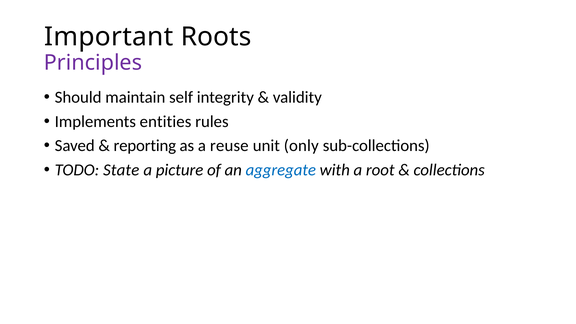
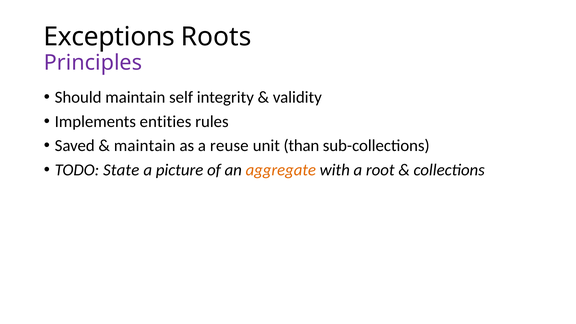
Important: Important -> Exceptions
reporting at (145, 146): reporting -> maintain
only: only -> than
aggregate colour: blue -> orange
